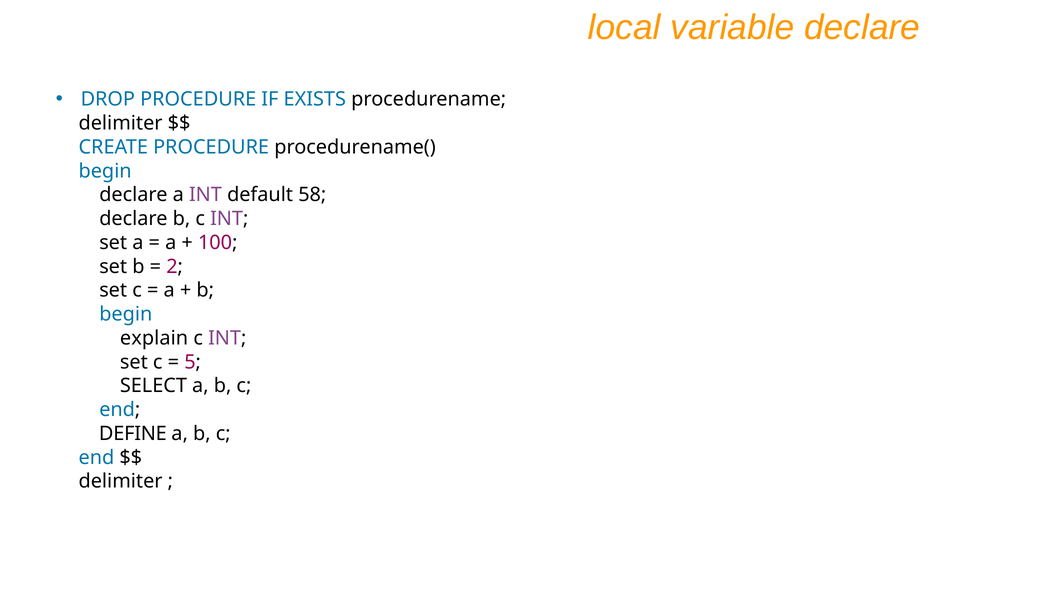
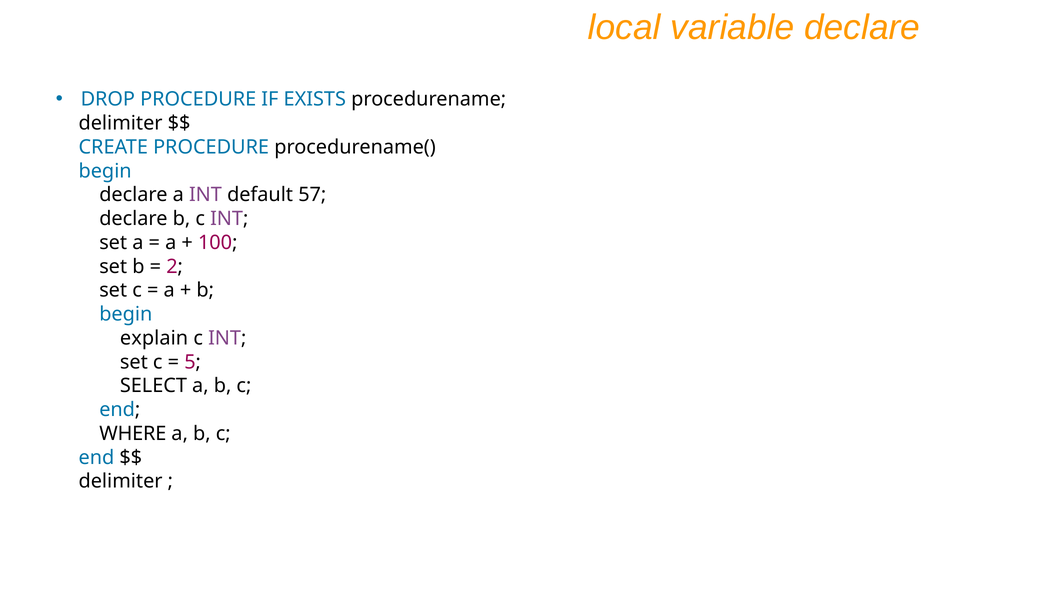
58: 58 -> 57
DEFINE: DEFINE -> WHERE
